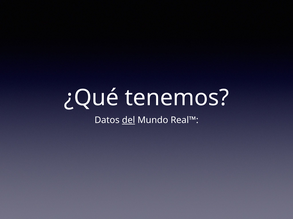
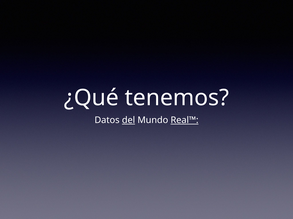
Real™ underline: none -> present
